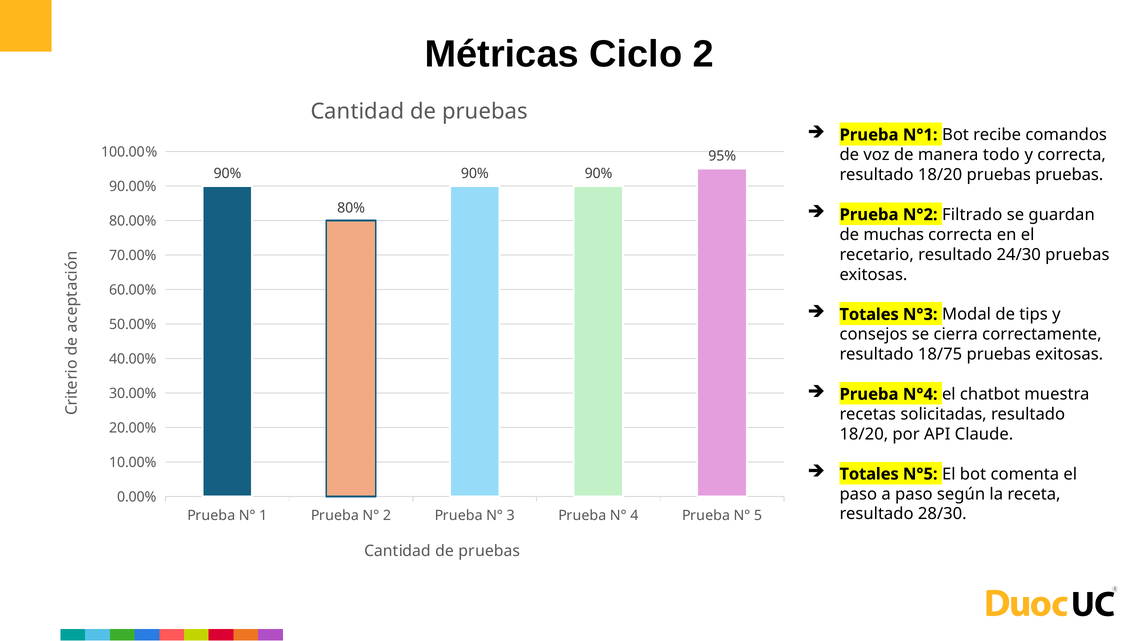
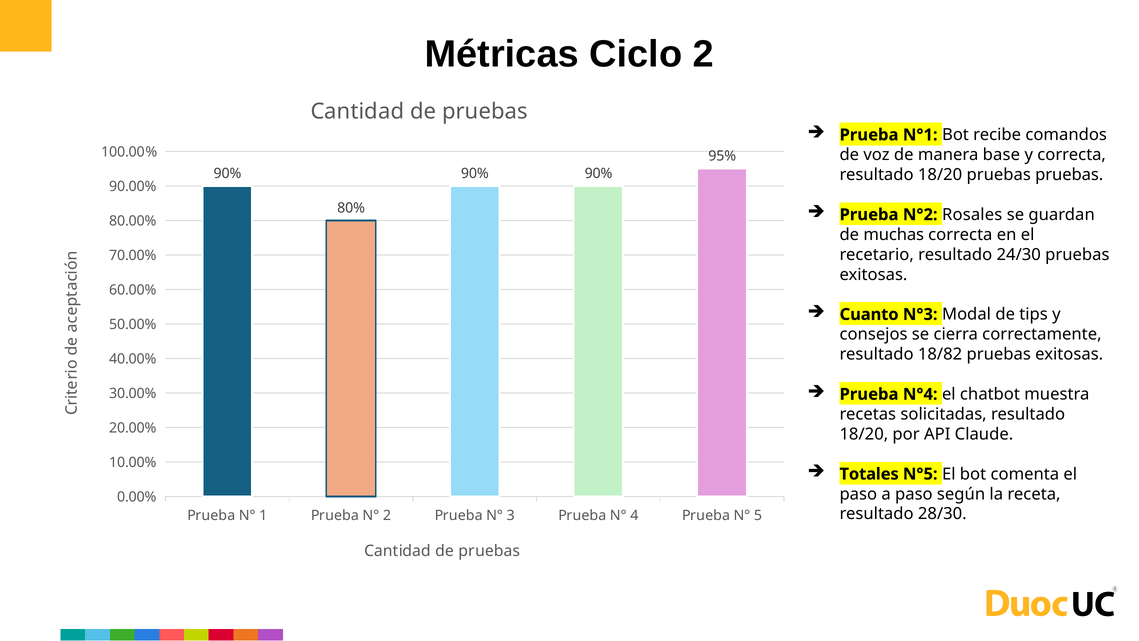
todo: todo -> base
Filtrado: Filtrado -> Rosales
Totales at (869, 314): Totales -> Cuanto
18/75: 18/75 -> 18/82
